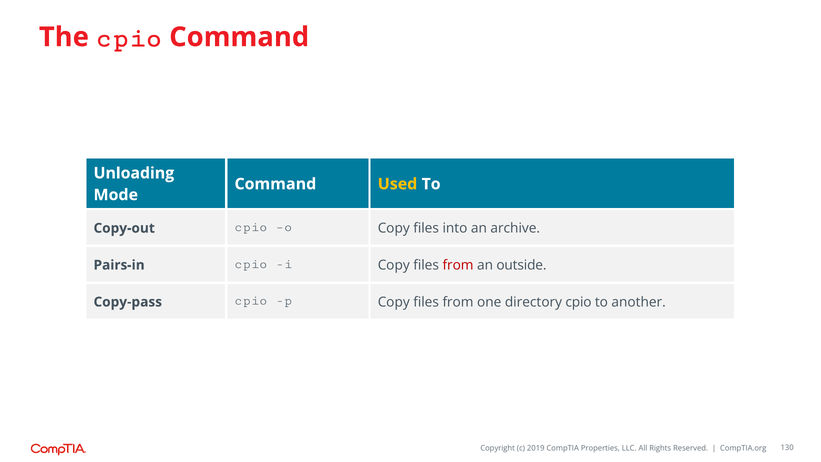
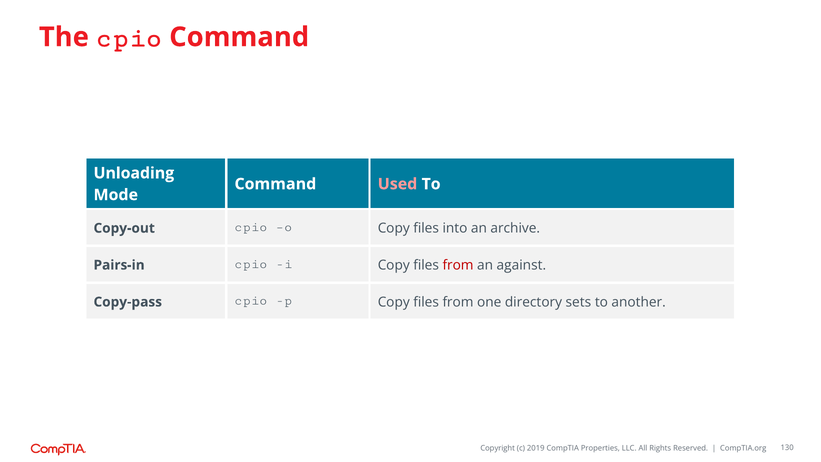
Used colour: yellow -> pink
outside: outside -> against
directory cpio: cpio -> sets
